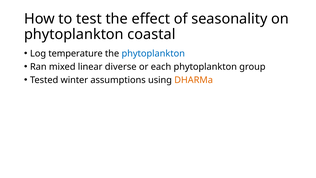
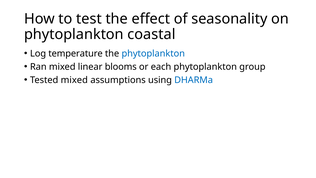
diverse: diverse -> blooms
Tested winter: winter -> mixed
DHARMa colour: orange -> blue
